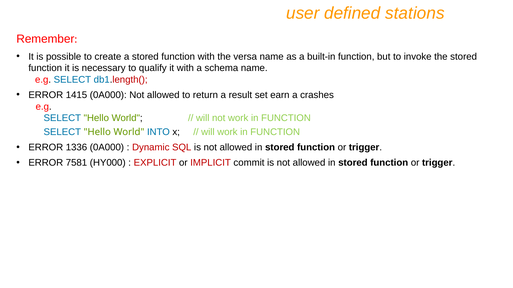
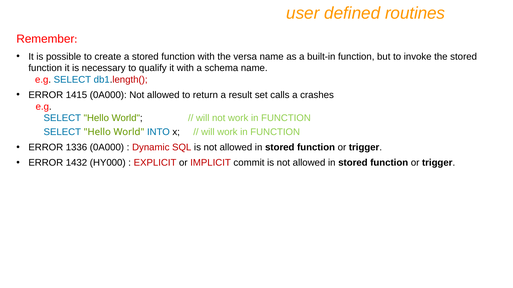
stations: stations -> routines
earn: earn -> calls
7581: 7581 -> 1432
